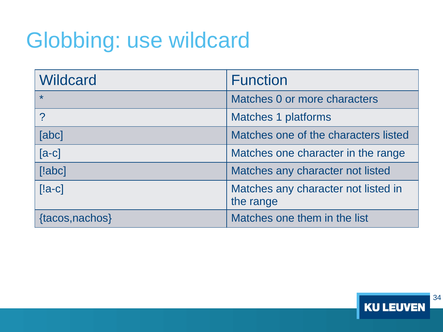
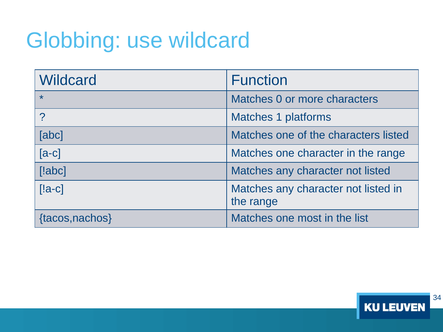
them: them -> most
